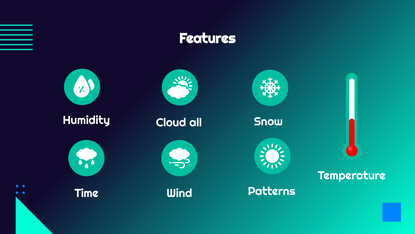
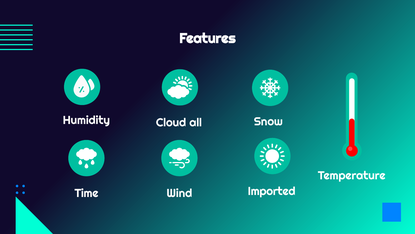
Patterns: Patterns -> Imported
